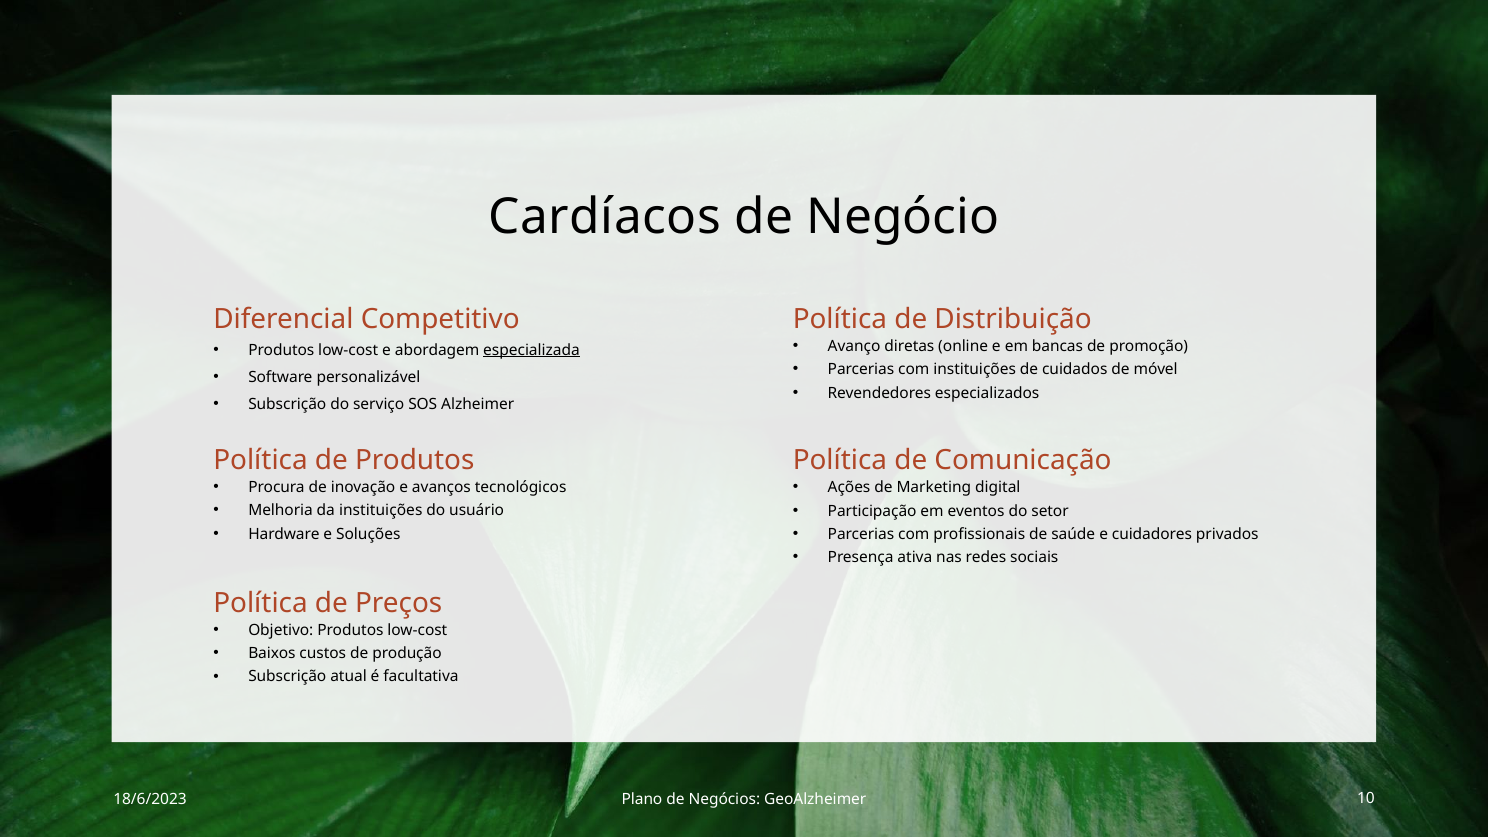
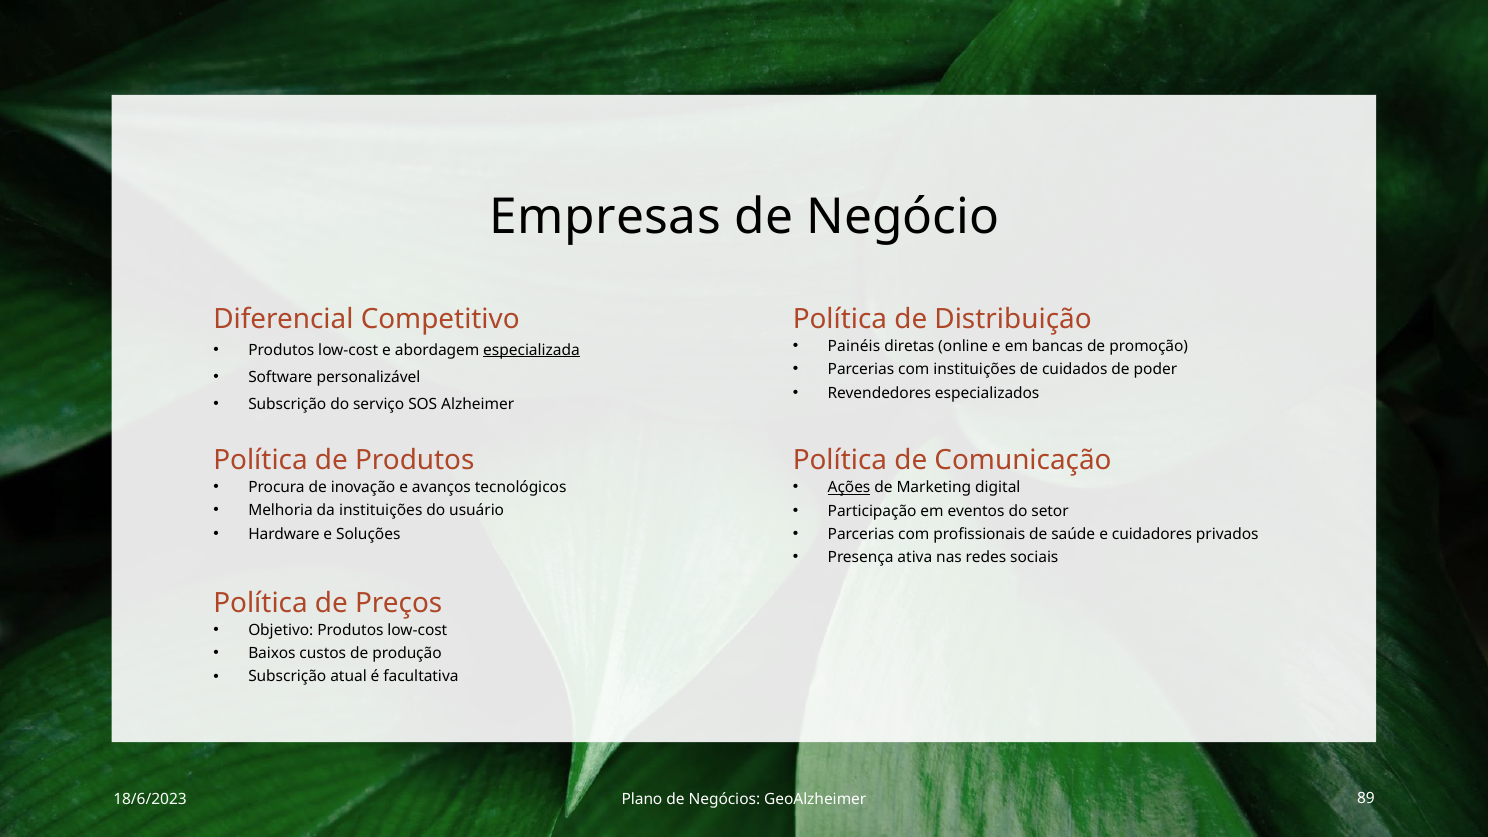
Cardíacos: Cardíacos -> Empresas
Avanço: Avanço -> Painéis
móvel: móvel -> poder
Ações underline: none -> present
10: 10 -> 89
